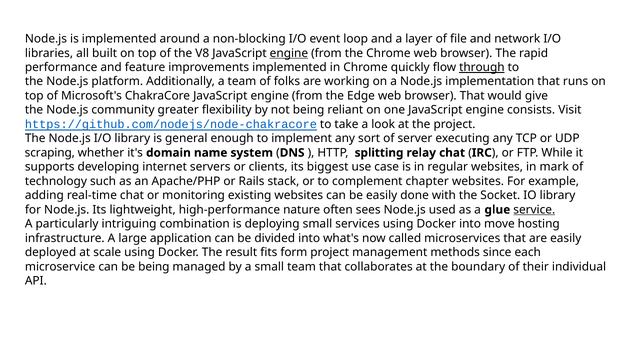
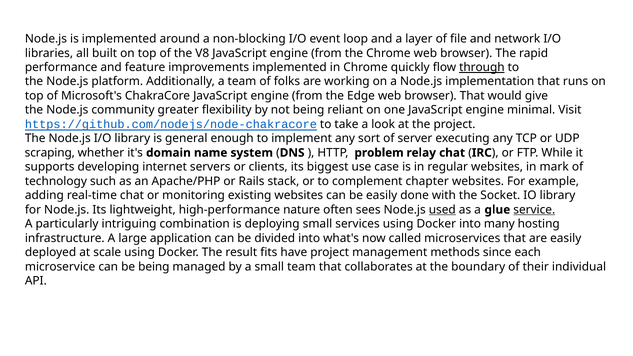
engine at (289, 53) underline: present -> none
consists: consists -> minimal
splitting: splitting -> problem
used underline: none -> present
move: move -> many
form: form -> have
